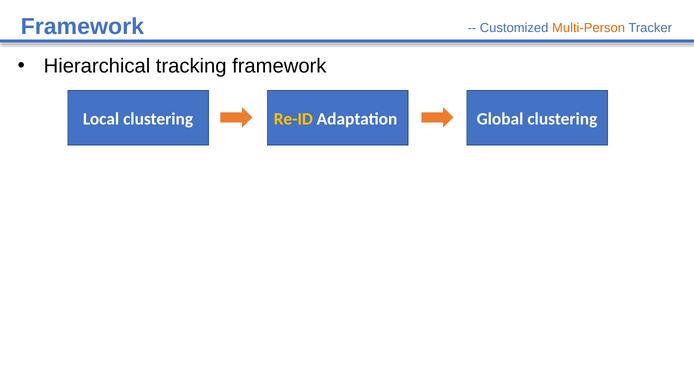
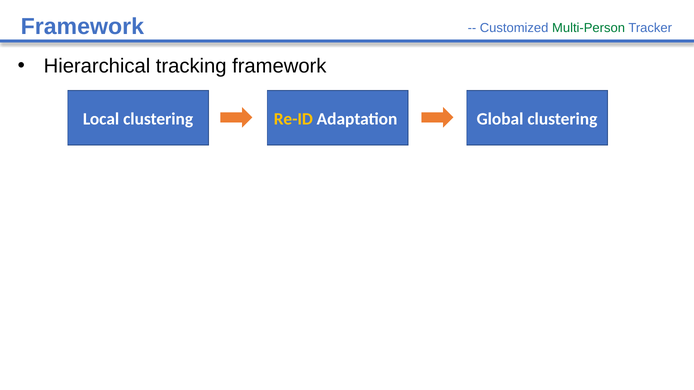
Multi-Person colour: orange -> green
